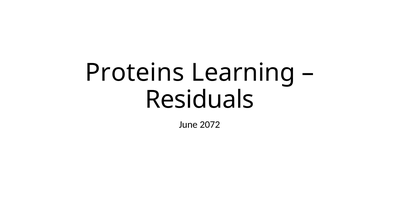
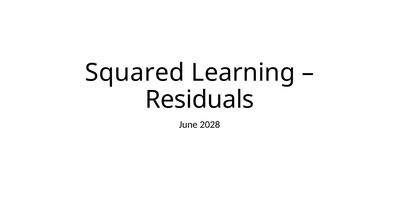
Proteins: Proteins -> Squared
2072: 2072 -> 2028
